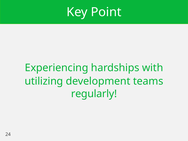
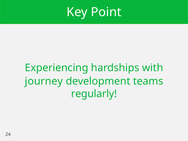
utilizing: utilizing -> journey
